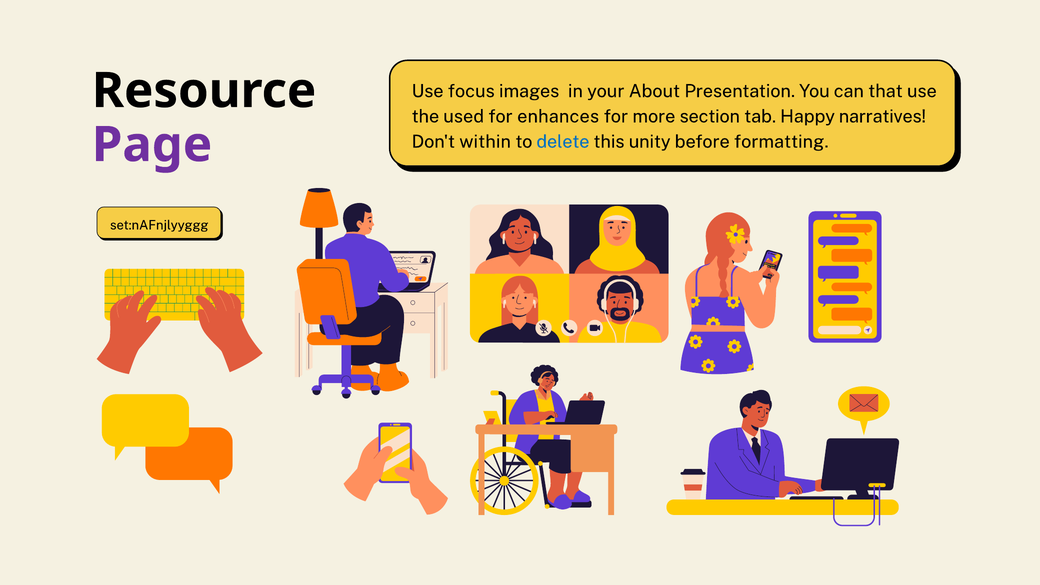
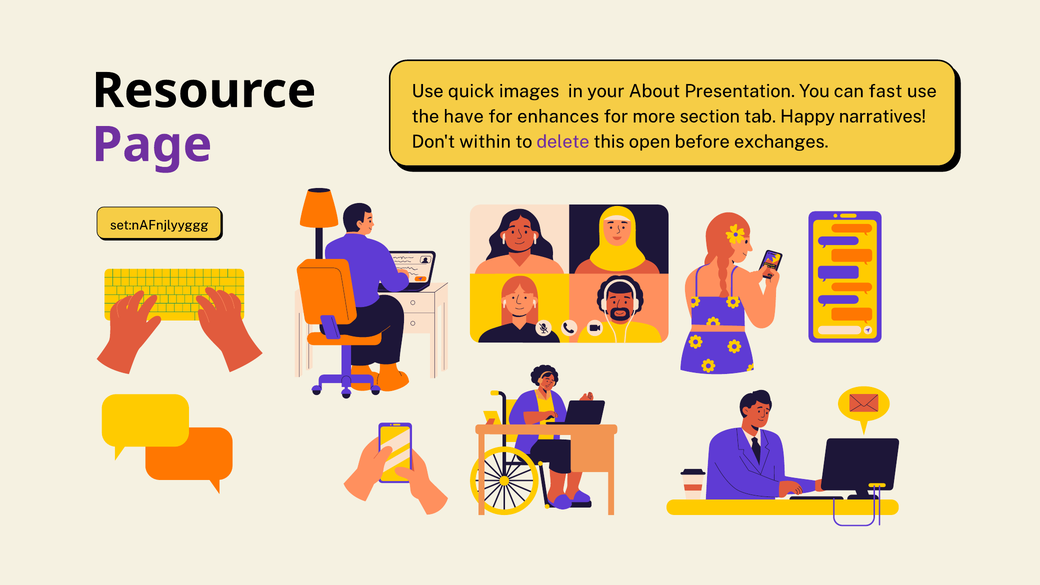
focus: focus -> quick
that: that -> fast
used: used -> have
delete colour: blue -> purple
unity: unity -> open
formatting: formatting -> exchanges
